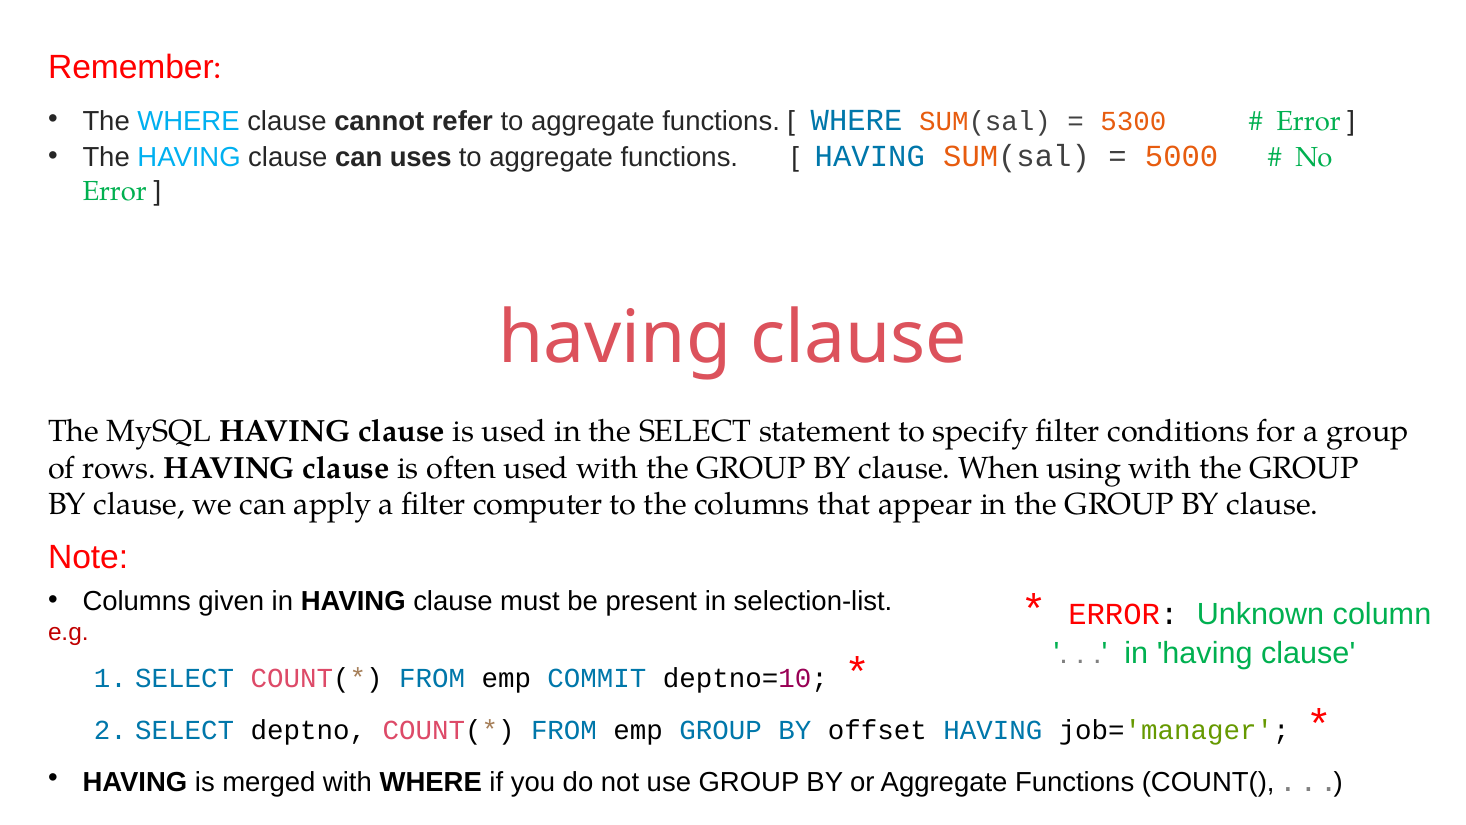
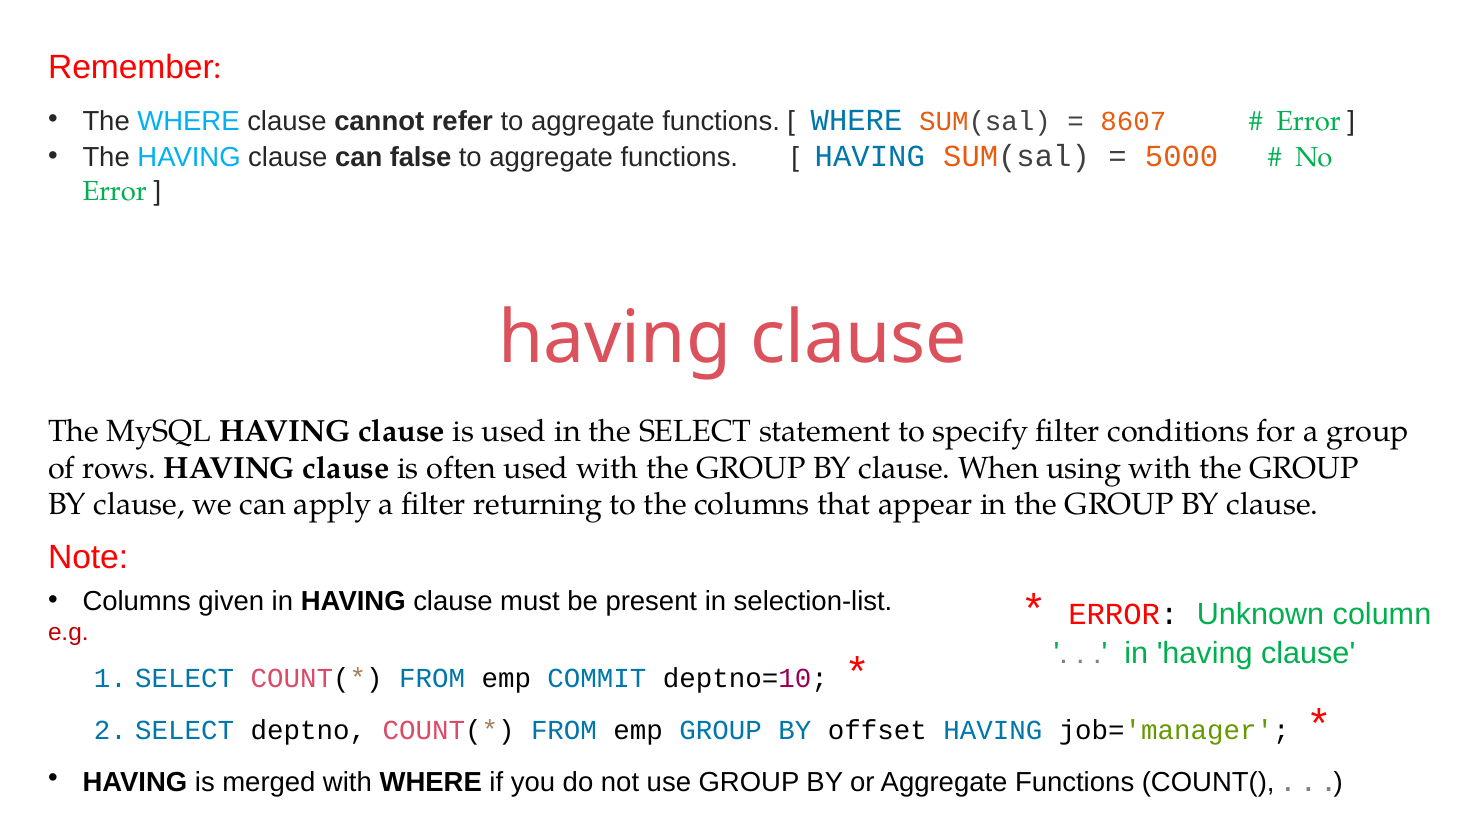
5300: 5300 -> 8607
uses: uses -> false
computer: computer -> returning
